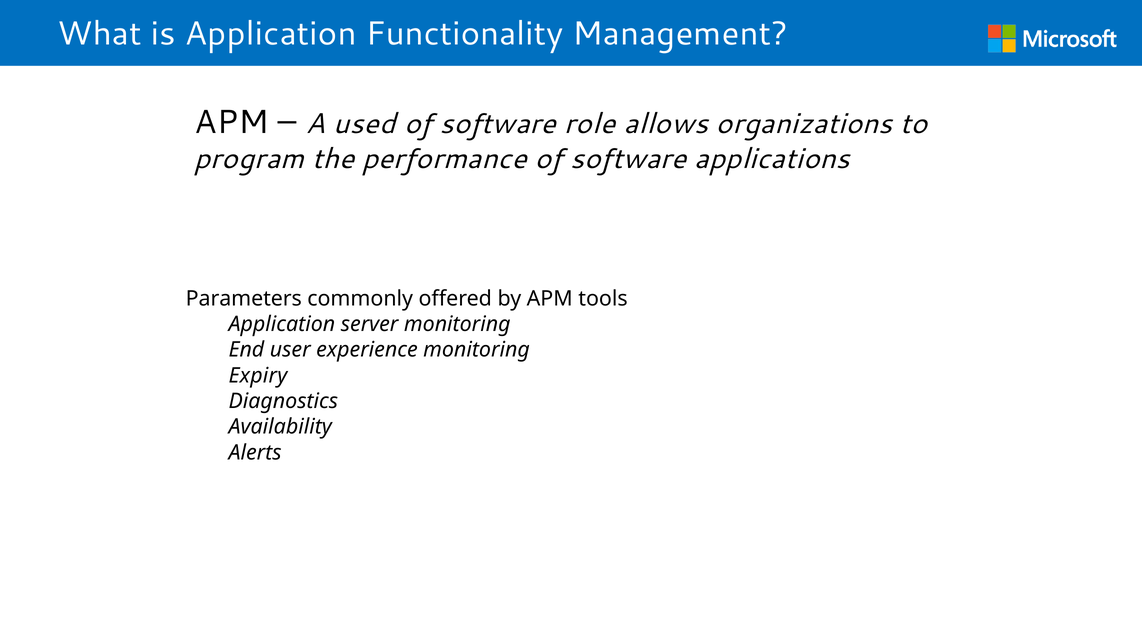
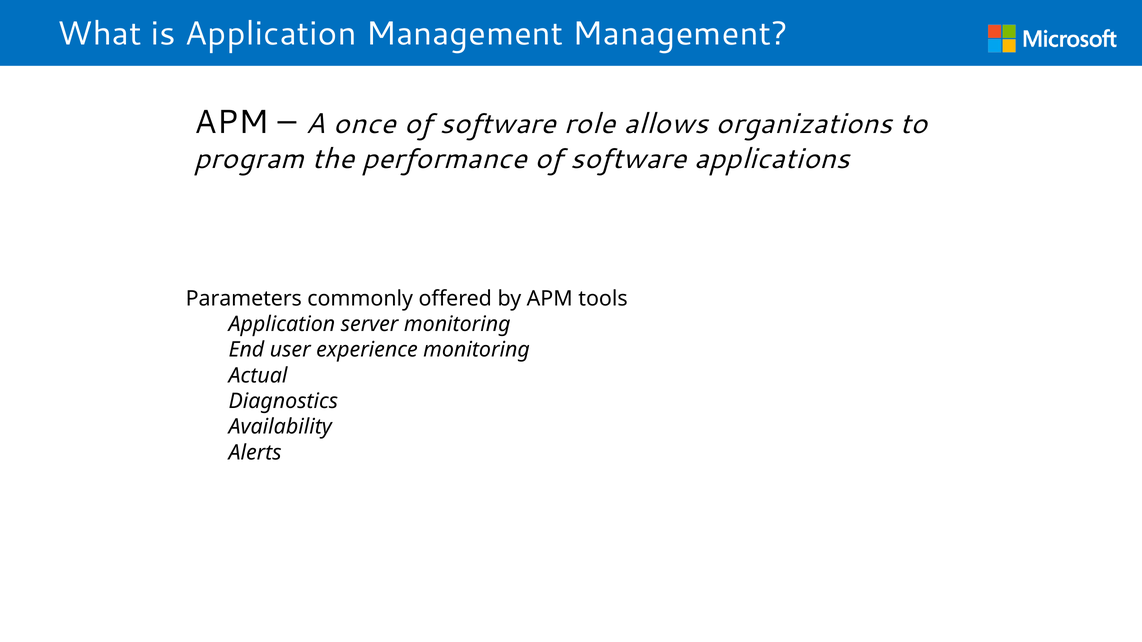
Application Functionality: Functionality -> Management
used: used -> once
Expiry: Expiry -> Actual
